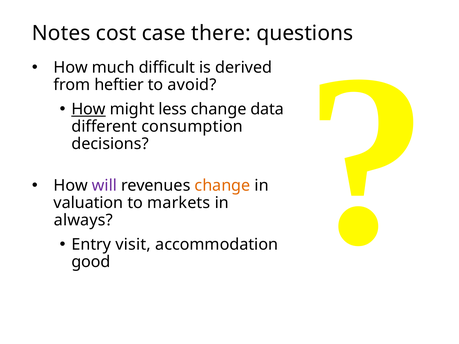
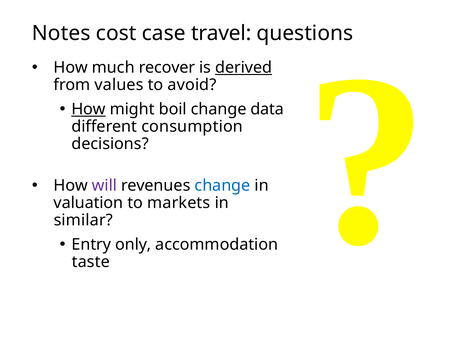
there: there -> travel
difficult: difficult -> recover
derived underline: none -> present
heftier: heftier -> values
less: less -> boil
change at (222, 186) colour: orange -> blue
always: always -> similar
visit: visit -> only
good: good -> taste
